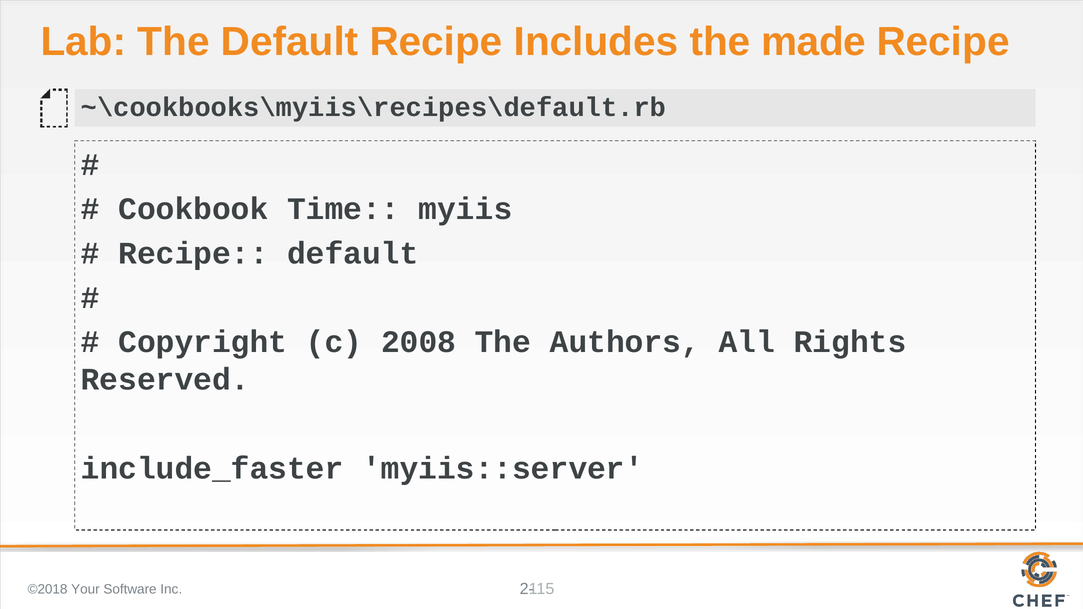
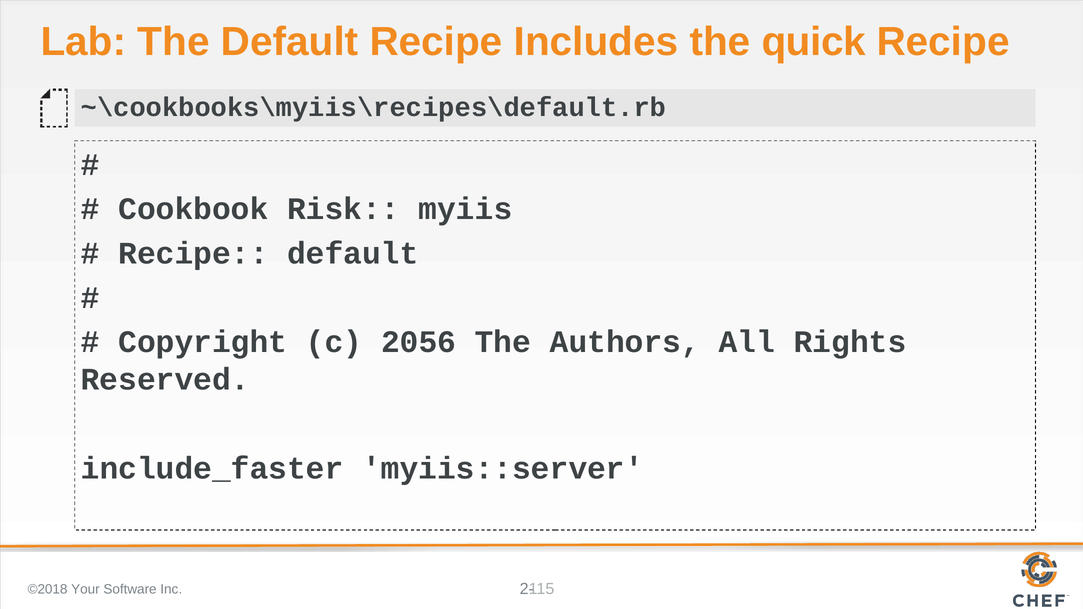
made: made -> quick
Time: Time -> Risk
2008: 2008 -> 2056
